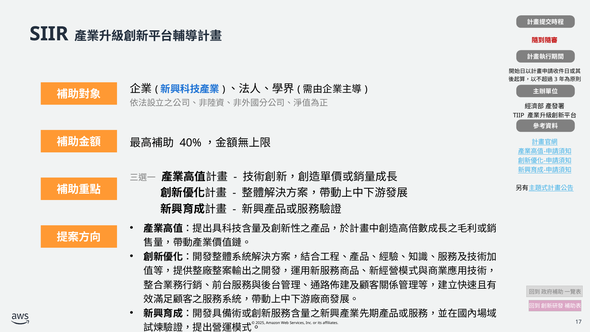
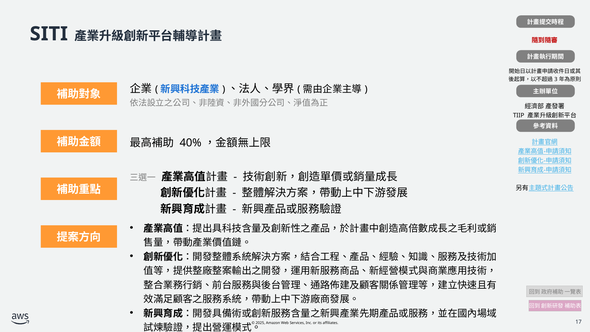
SIIR: SIIR -> SITI
